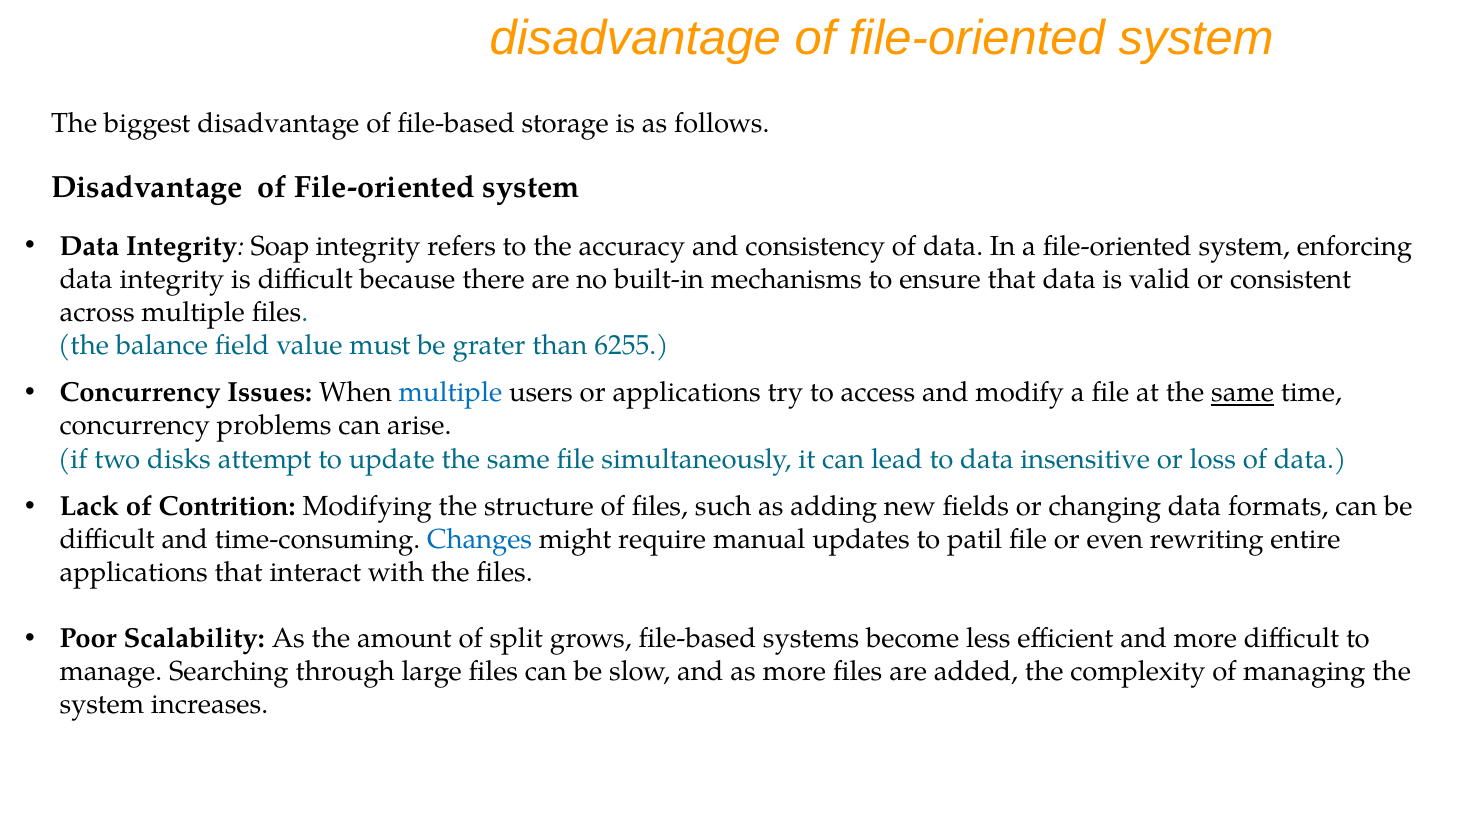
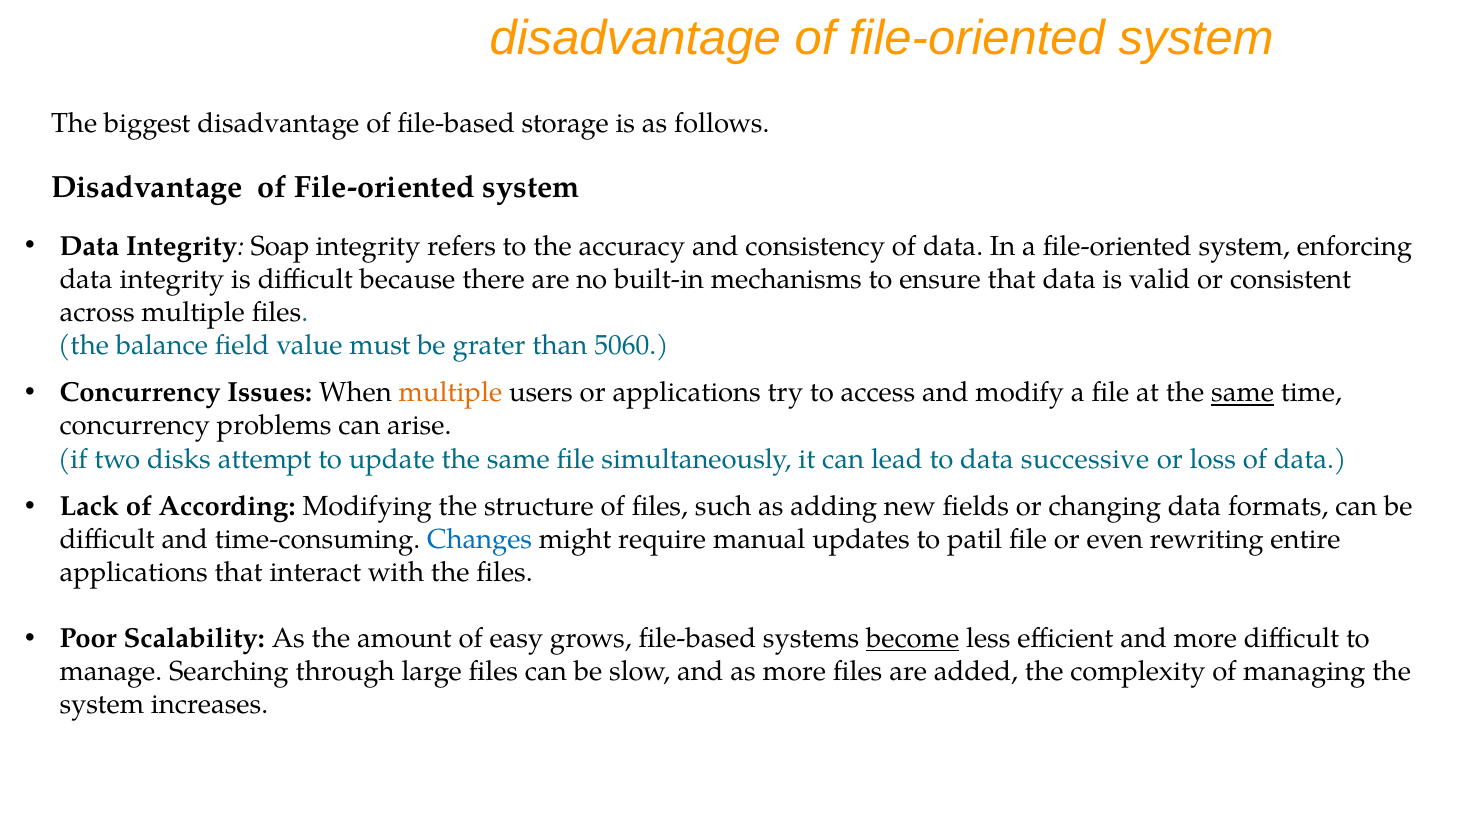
6255: 6255 -> 5060
multiple at (450, 393) colour: blue -> orange
insensitive: insensitive -> successive
Contrition: Contrition -> According
split: split -> easy
become underline: none -> present
